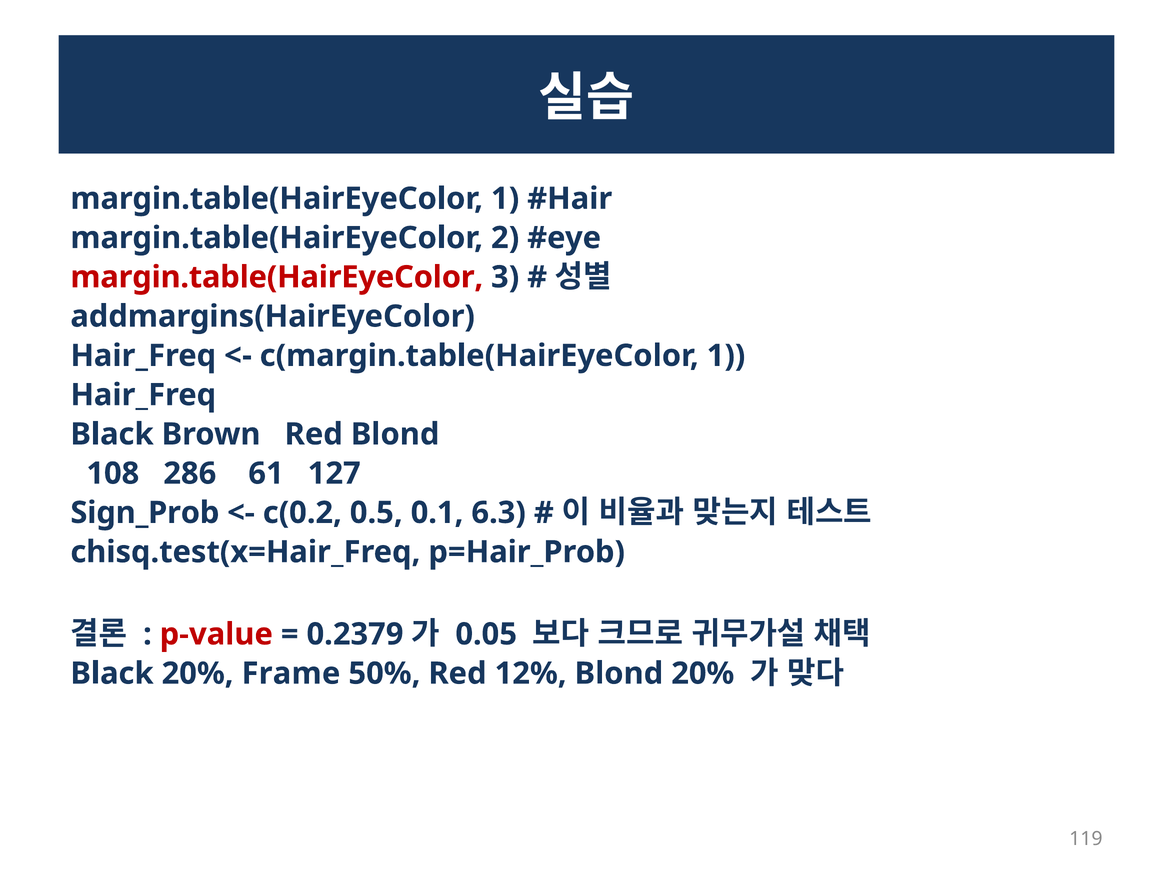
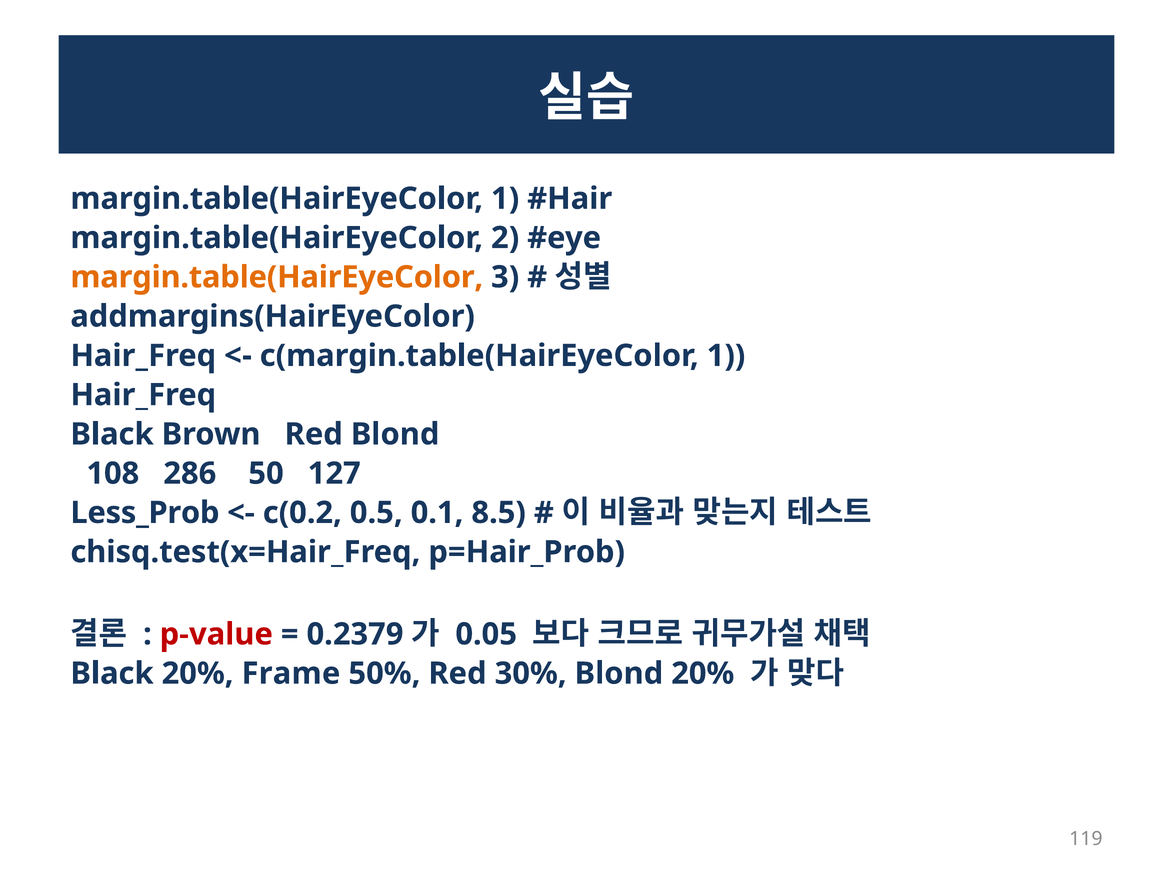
margin.table(HairEyeColor at (277, 277) colour: red -> orange
61: 61 -> 50
Sign_Prob: Sign_Prob -> Less_Prob
6.3: 6.3 -> 8.5
12%: 12% -> 30%
